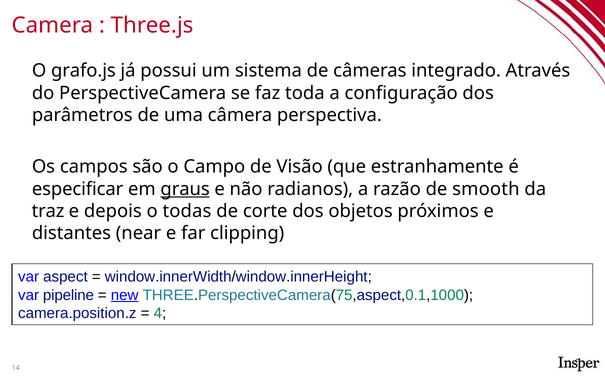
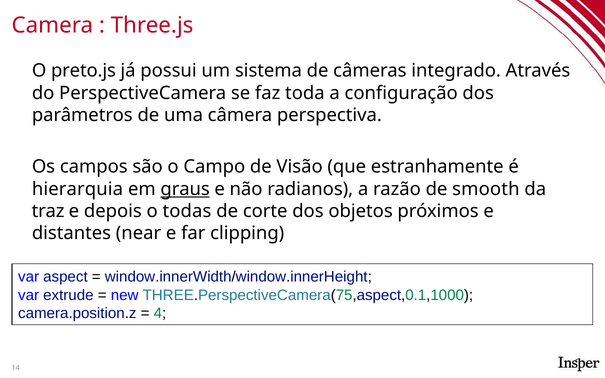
grafo.js: grafo.js -> preto.js
especificar: especificar -> hierarquia
pipeline: pipeline -> extrude
new underline: present -> none
